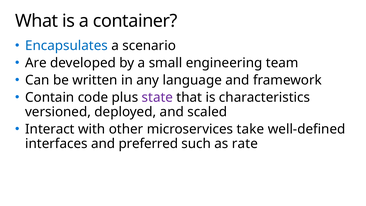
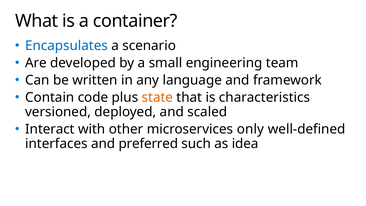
state colour: purple -> orange
take: take -> only
rate: rate -> idea
